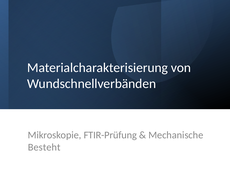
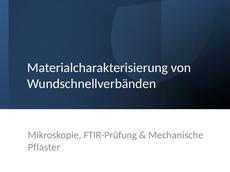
Besteht: Besteht -> Pflaster
